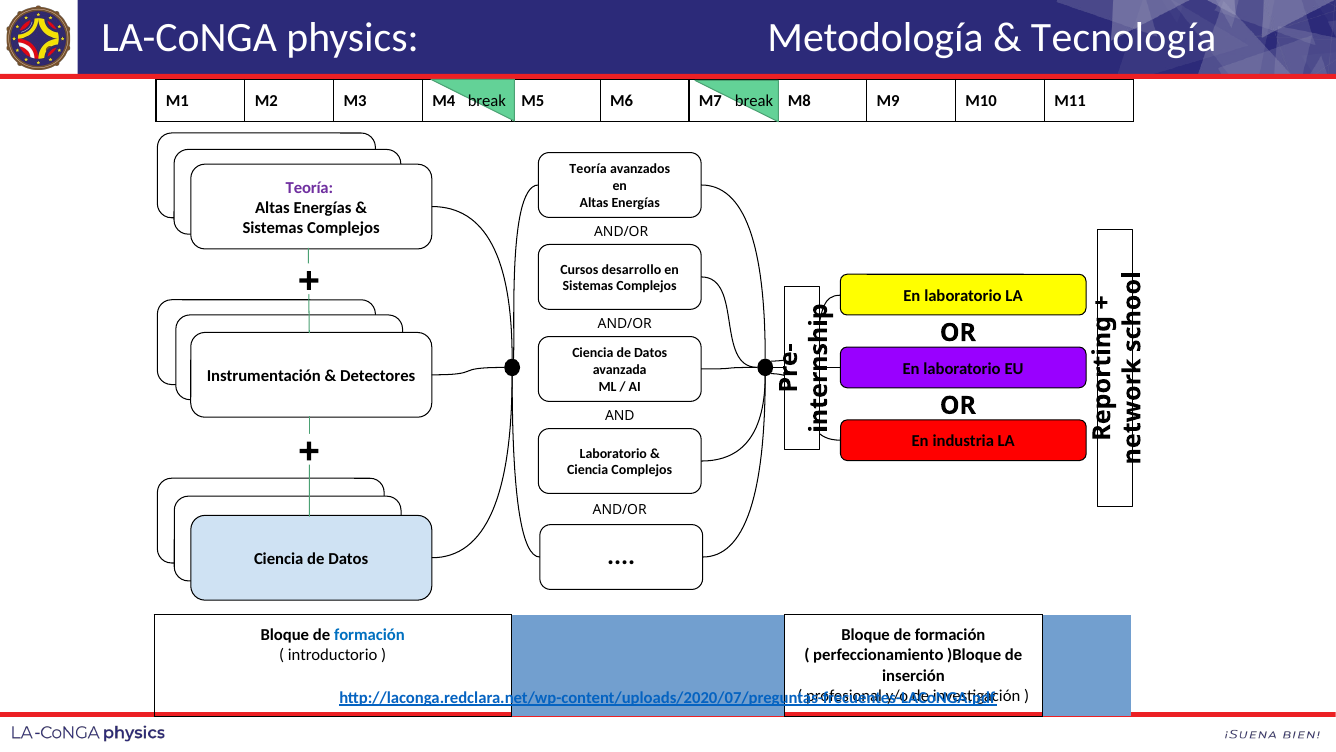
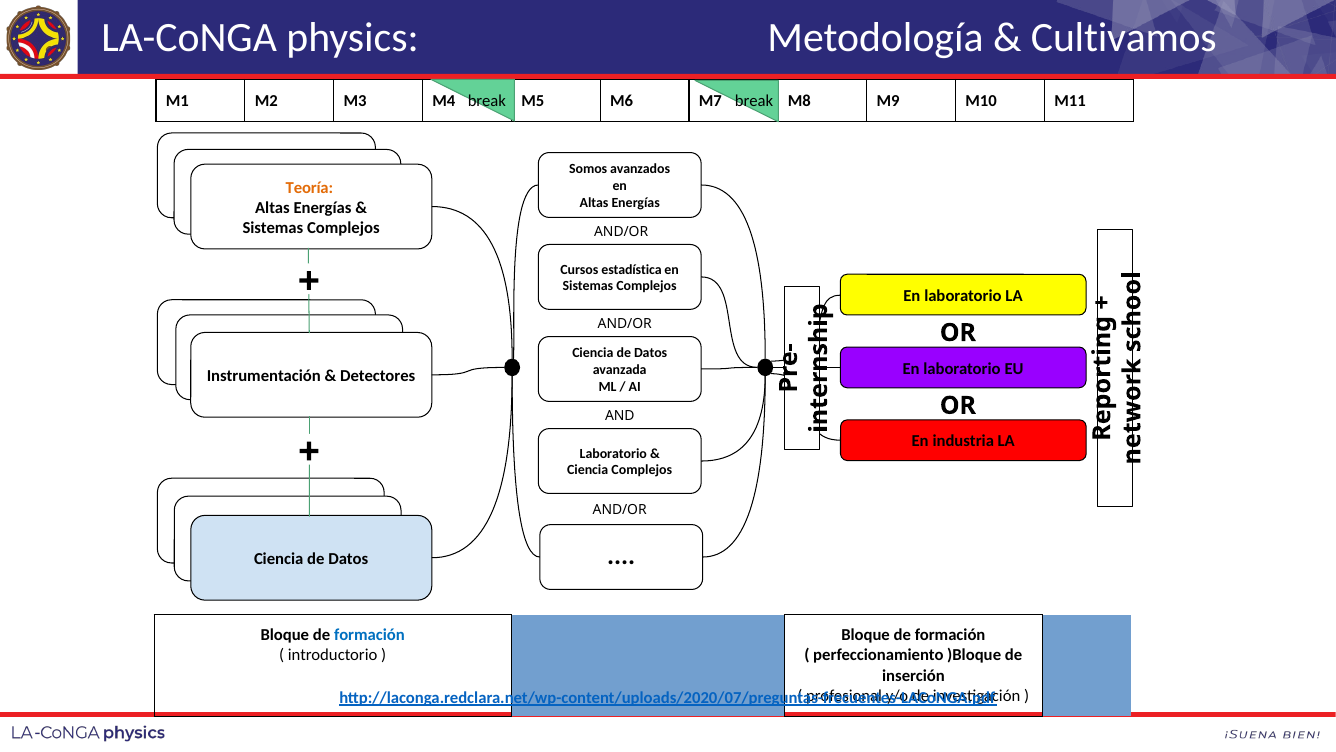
Tecnología: Tecnología -> Cultivamos
Teoría at (588, 169): Teoría -> Somos
Teoría at (309, 188) colour: purple -> orange
desarrollo: desarrollo -> estadística
